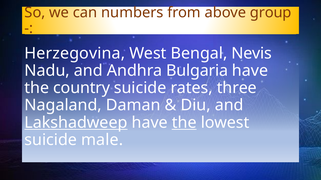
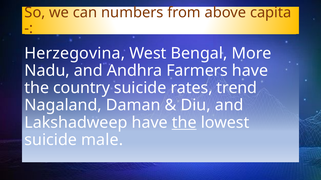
group: group -> capita
Nevis: Nevis -> More
Bulgaria: Bulgaria -> Farmers
three: three -> trend
Lakshadweep underline: present -> none
